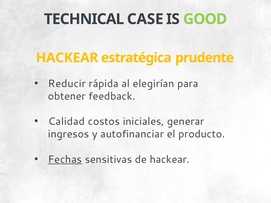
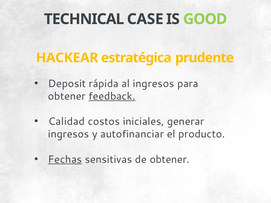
Reducir: Reducir -> Deposit
al elegirían: elegirían -> ingresos
feedback underline: none -> present
de hackear: hackear -> obtener
